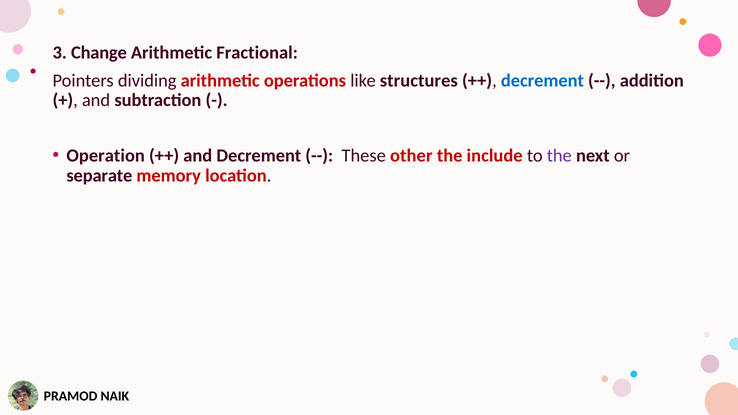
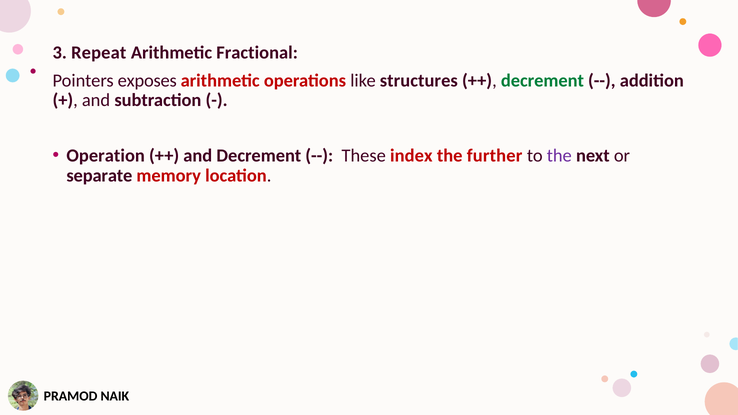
Change: Change -> Repeat
dividing: dividing -> exposes
decrement at (542, 80) colour: blue -> green
other: other -> index
include: include -> further
